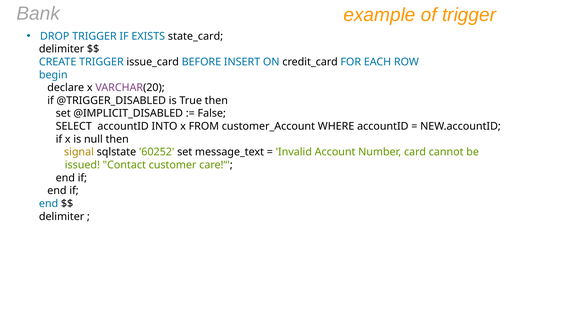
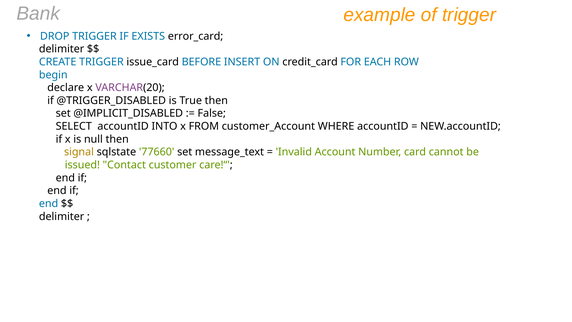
state_card: state_card -> error_card
60252: 60252 -> 77660
